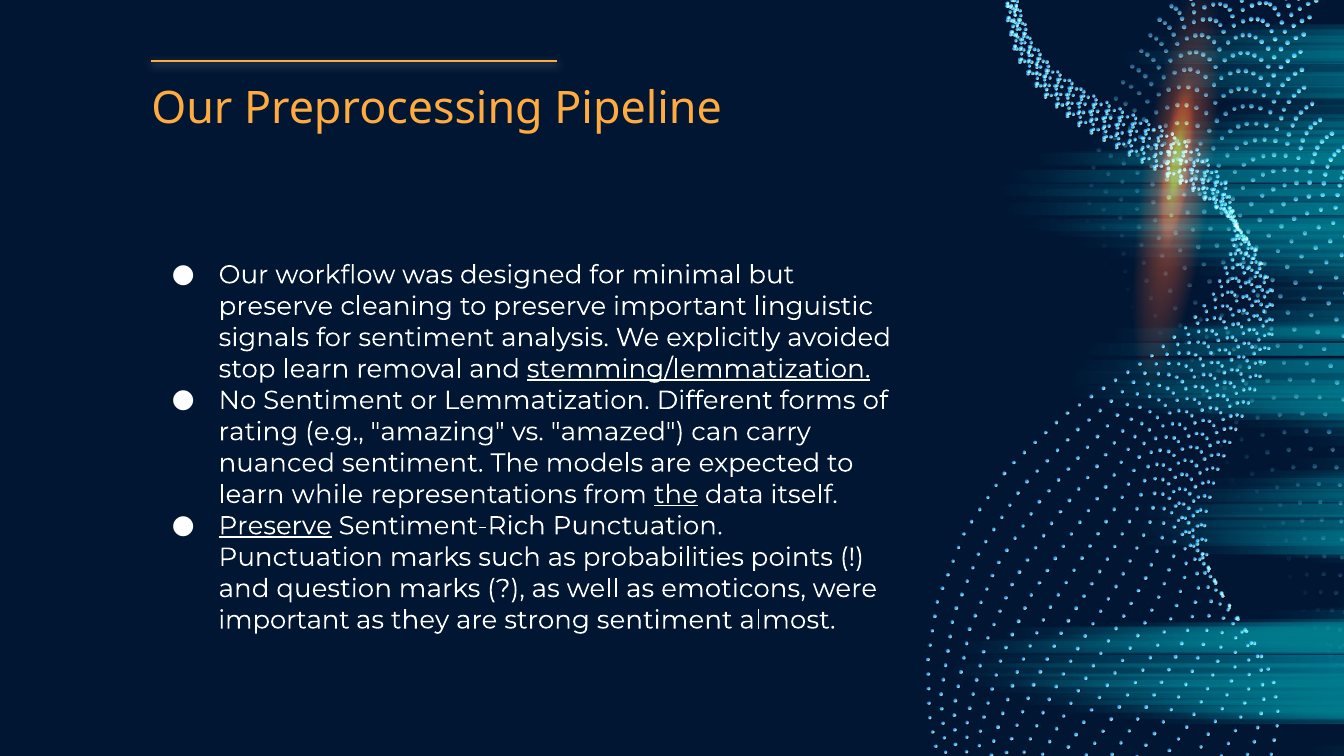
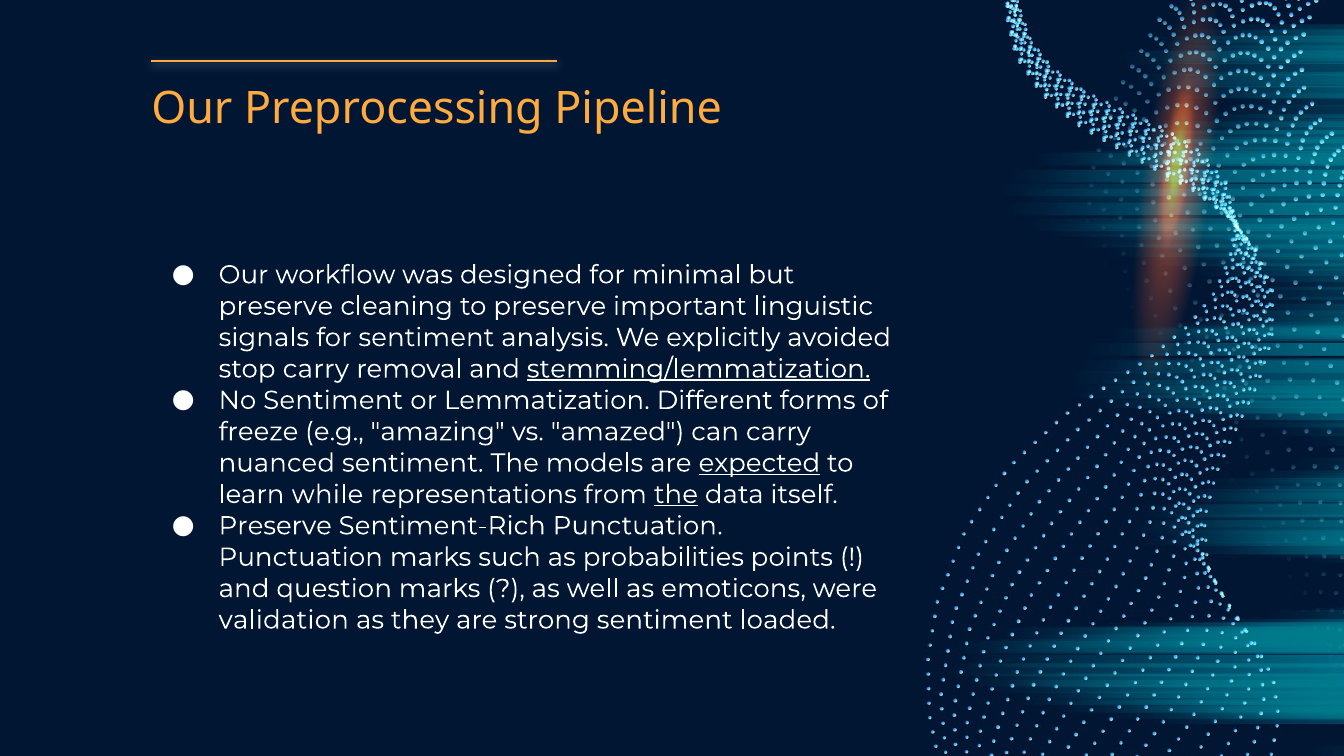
stop learn: learn -> carry
rating: rating -> freeze
expected underline: none -> present
Preserve at (275, 526) underline: present -> none
important at (284, 620): important -> validation
almost: almost -> loaded
